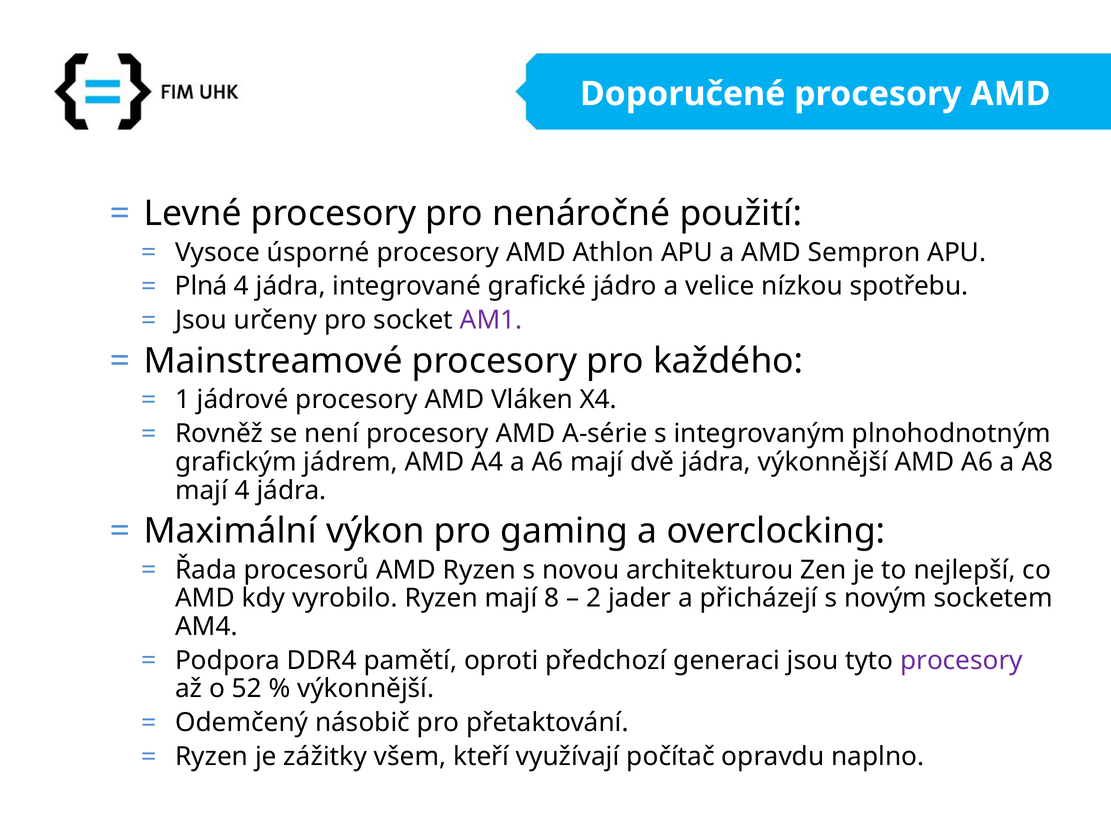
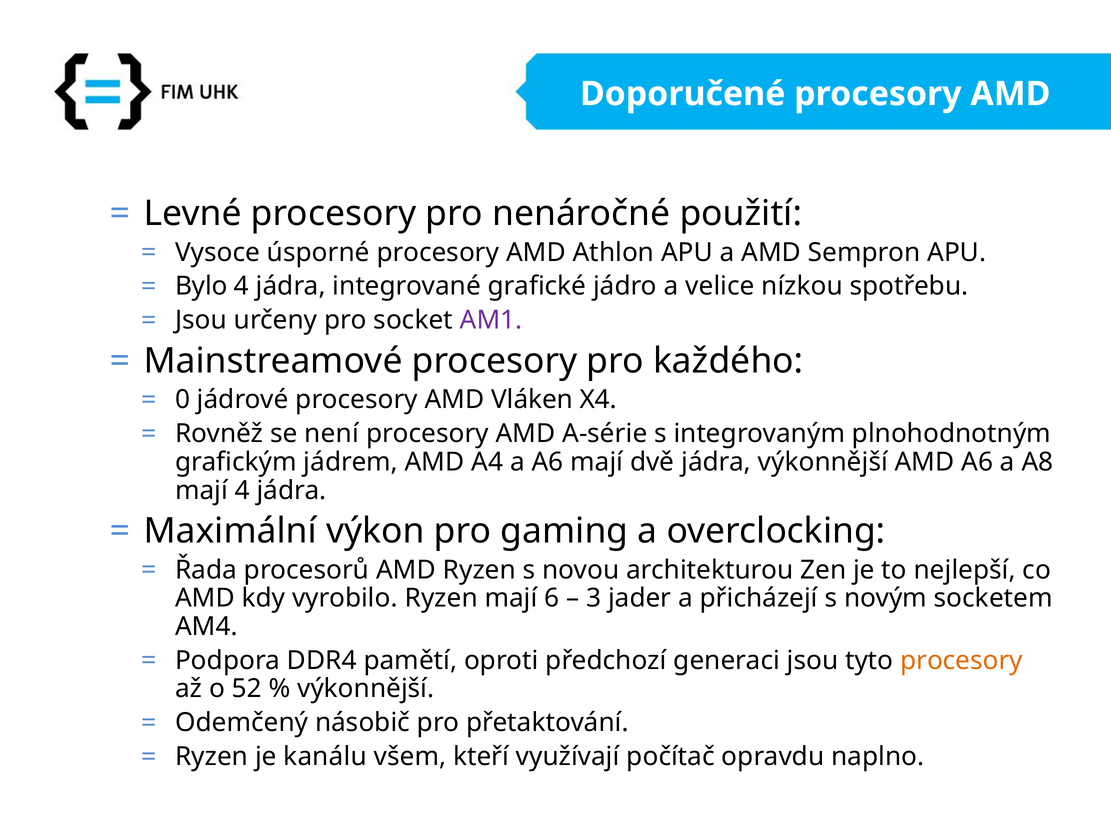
Plná: Plná -> Bylo
1: 1 -> 0
8: 8 -> 6
2: 2 -> 3
procesory at (961, 661) colour: purple -> orange
zážitky: zážitky -> kanálu
